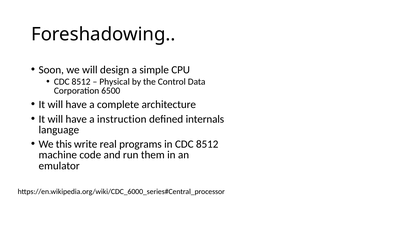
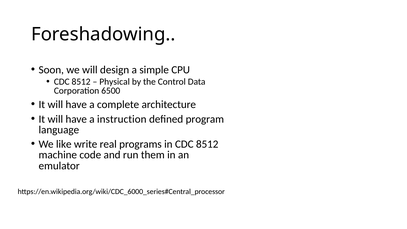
internals: internals -> program
this: this -> like
